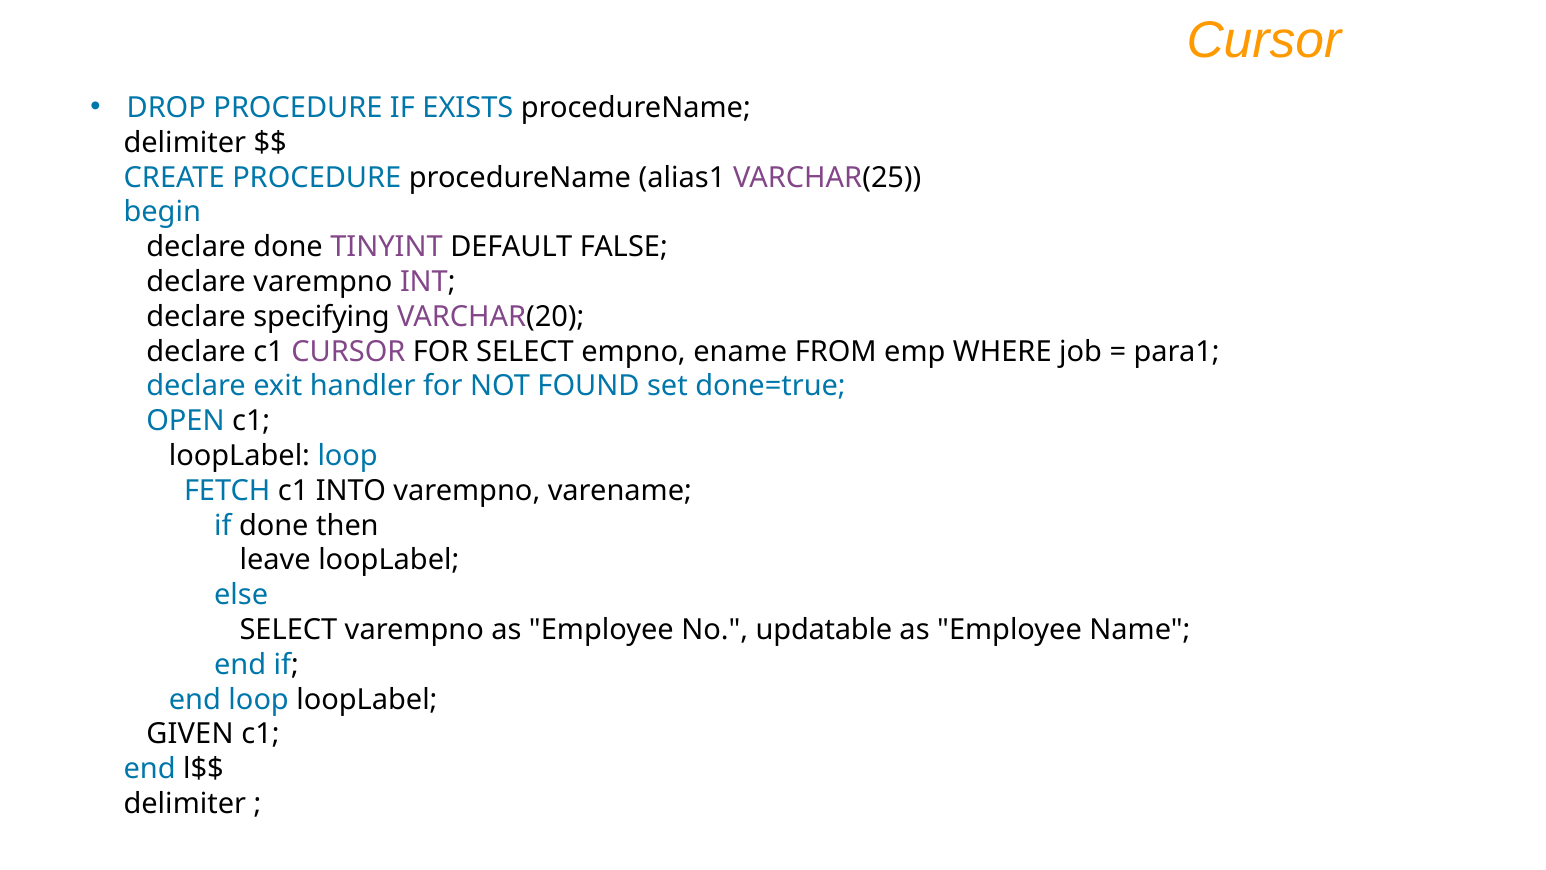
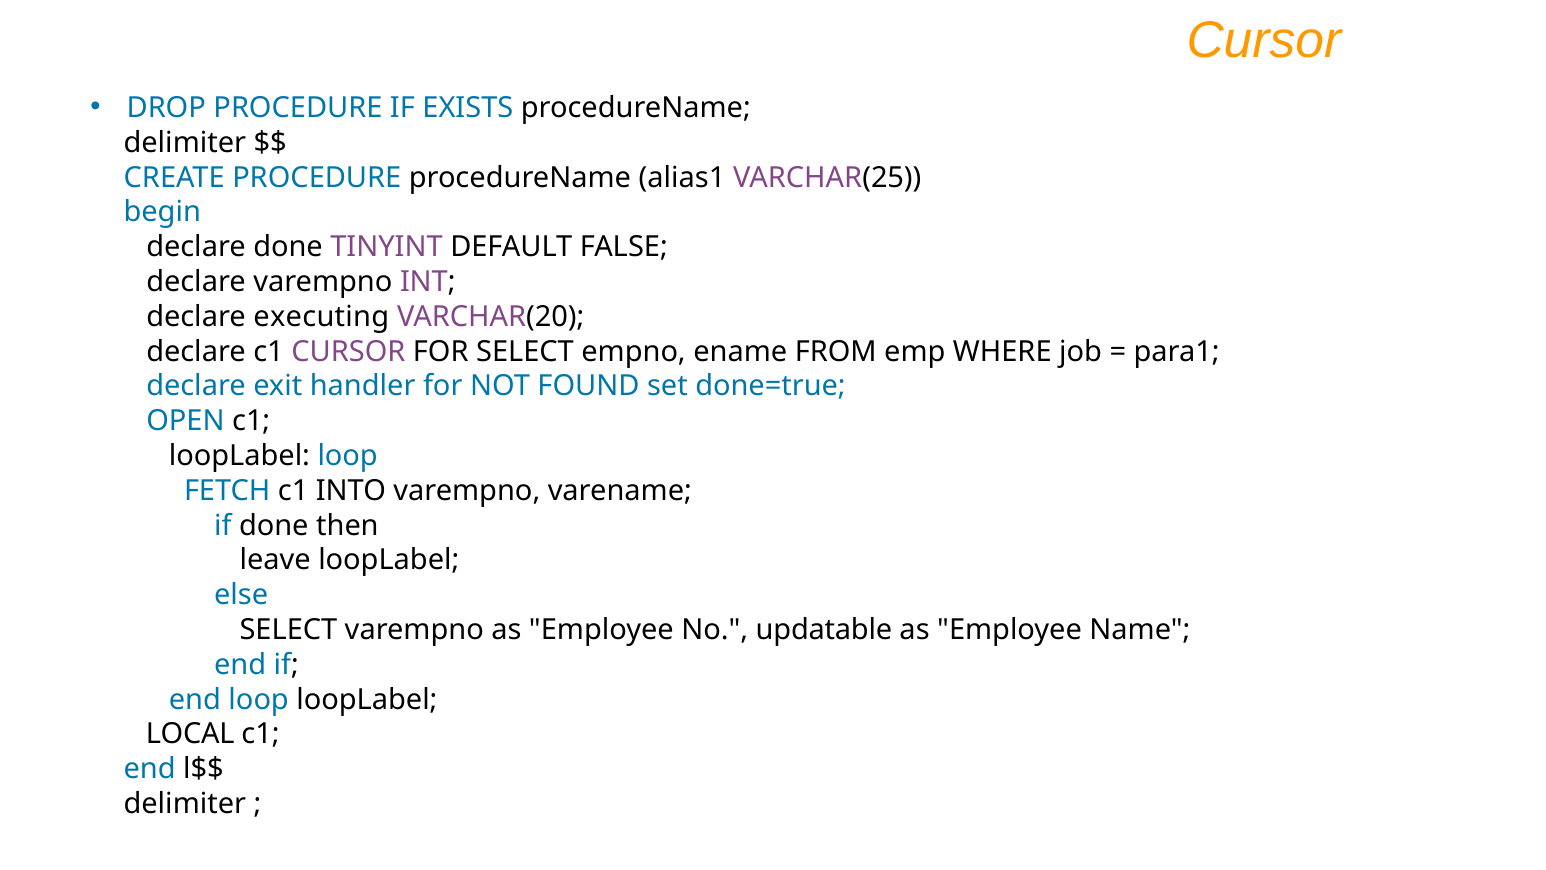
specifying: specifying -> executing
GIVEN: GIVEN -> LOCAL
